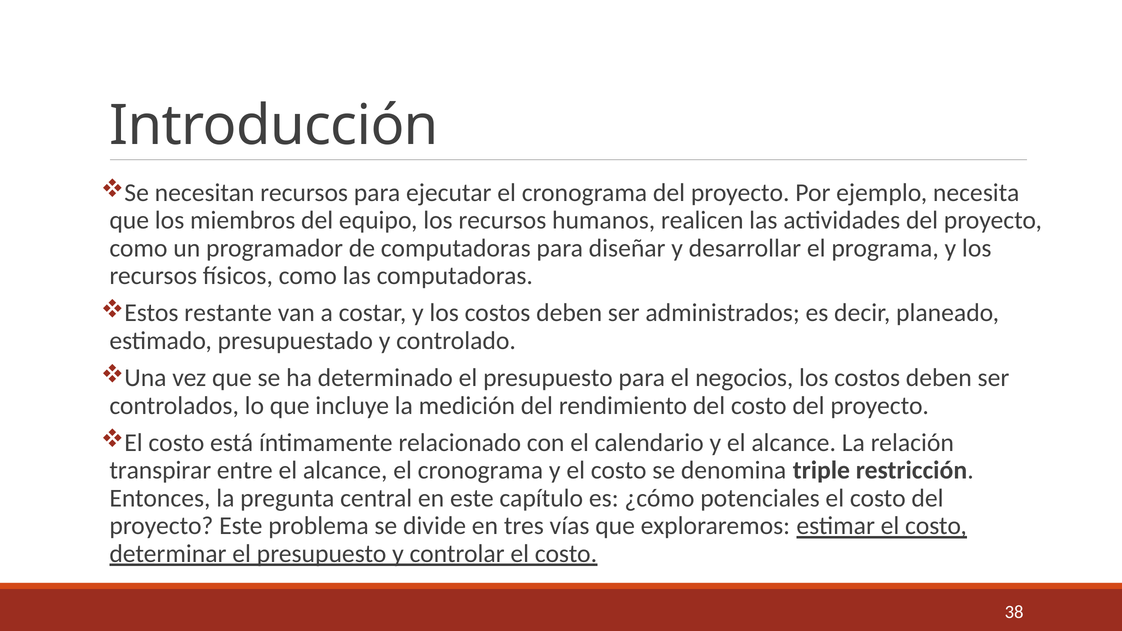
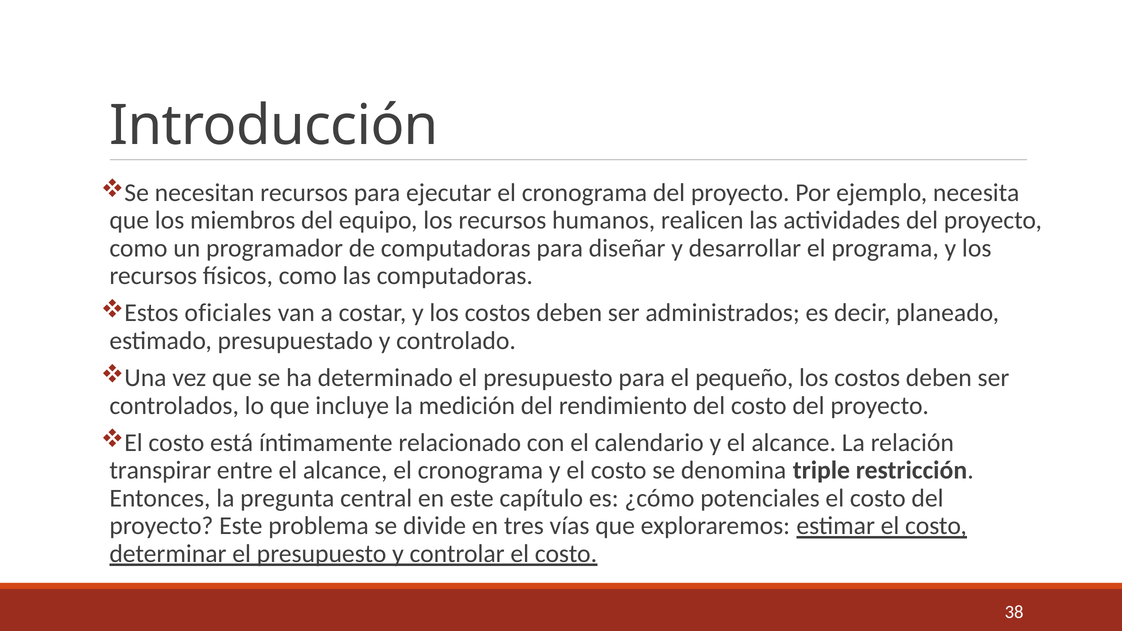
restante: restante -> oficiales
negocios: negocios -> pequeño
